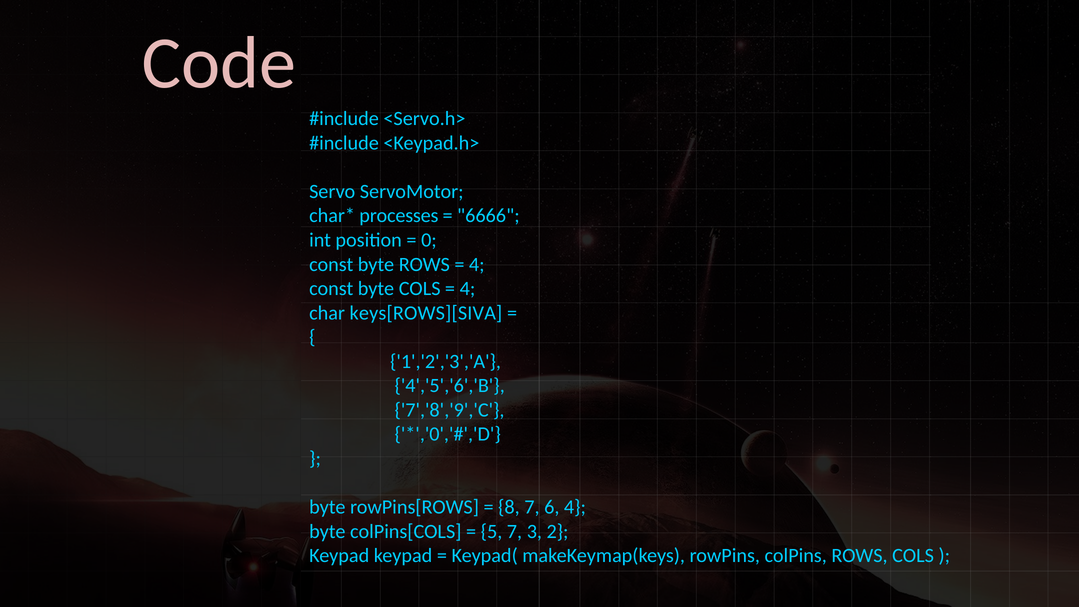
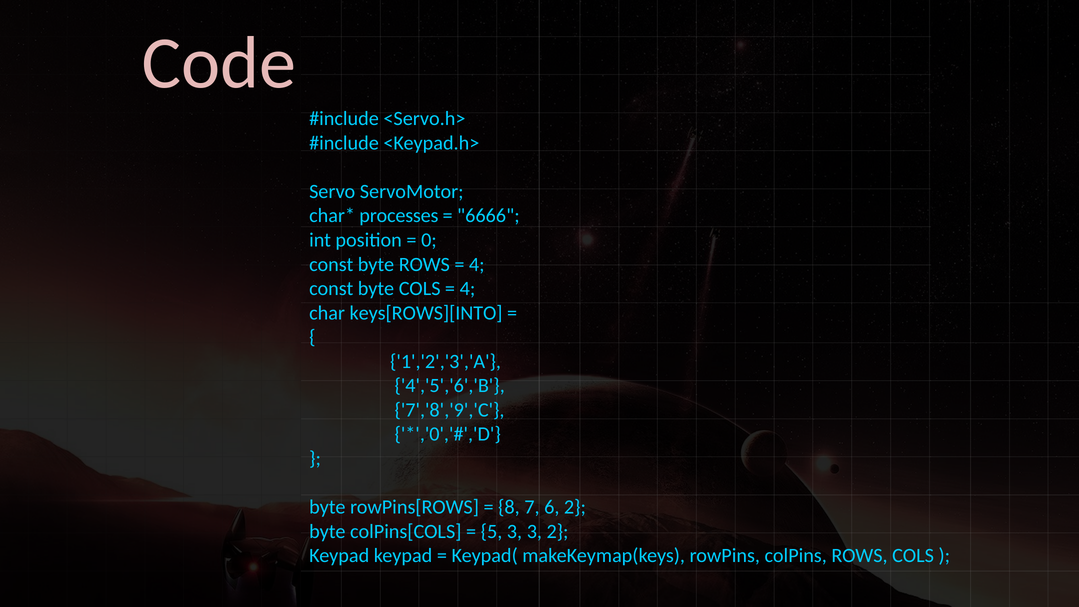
keys[ROWS][SIVA: keys[ROWS][SIVA -> keys[ROWS][INTO
6 4: 4 -> 2
5 7: 7 -> 3
